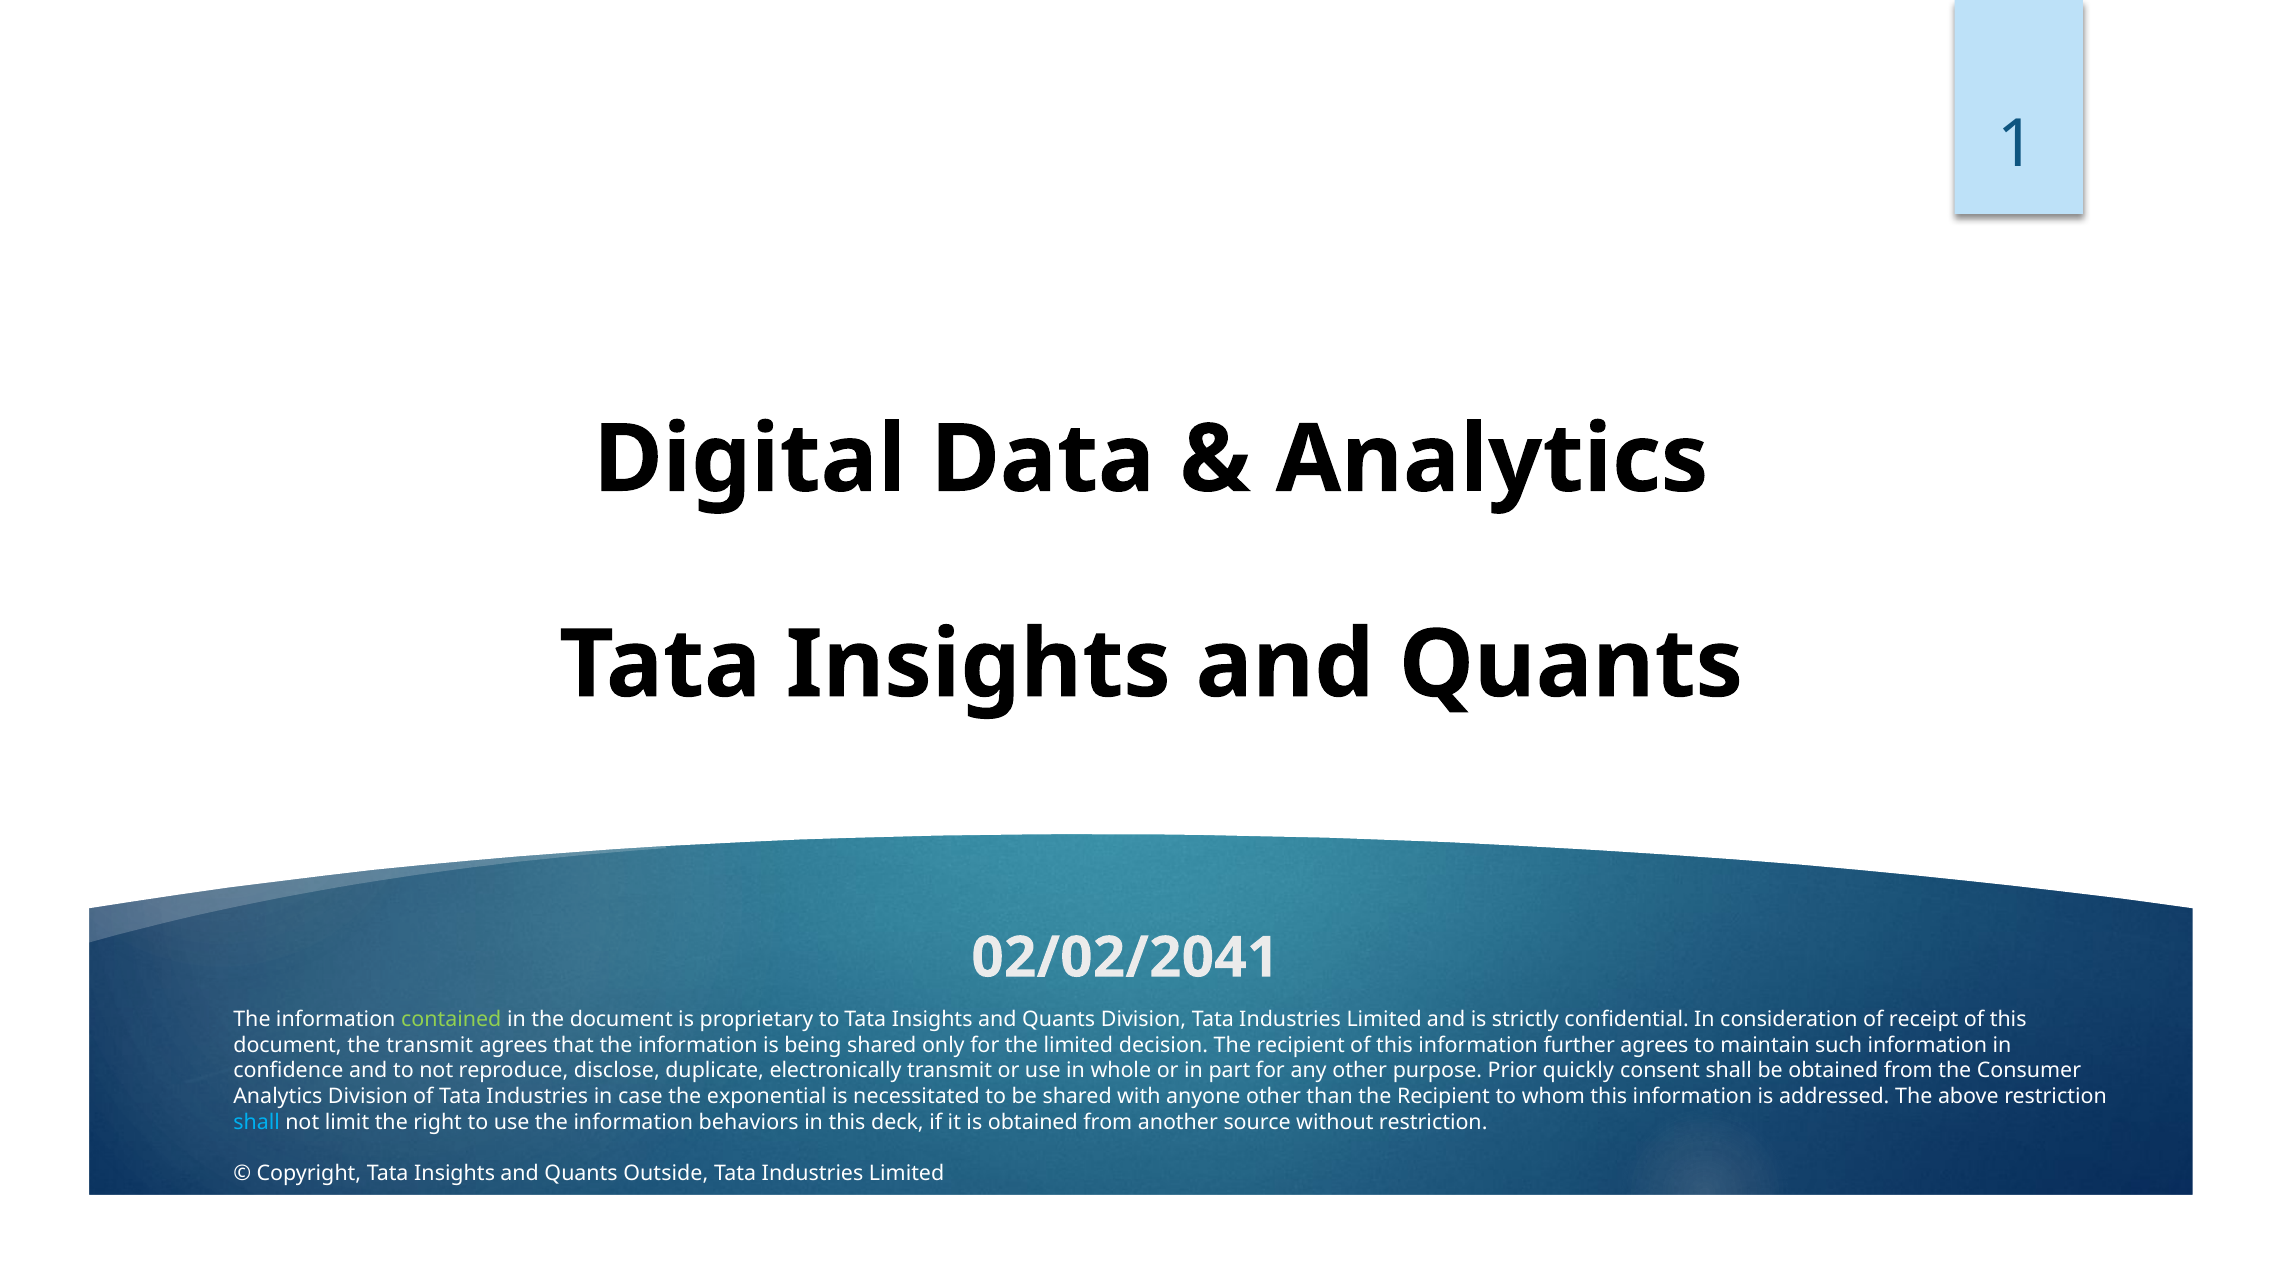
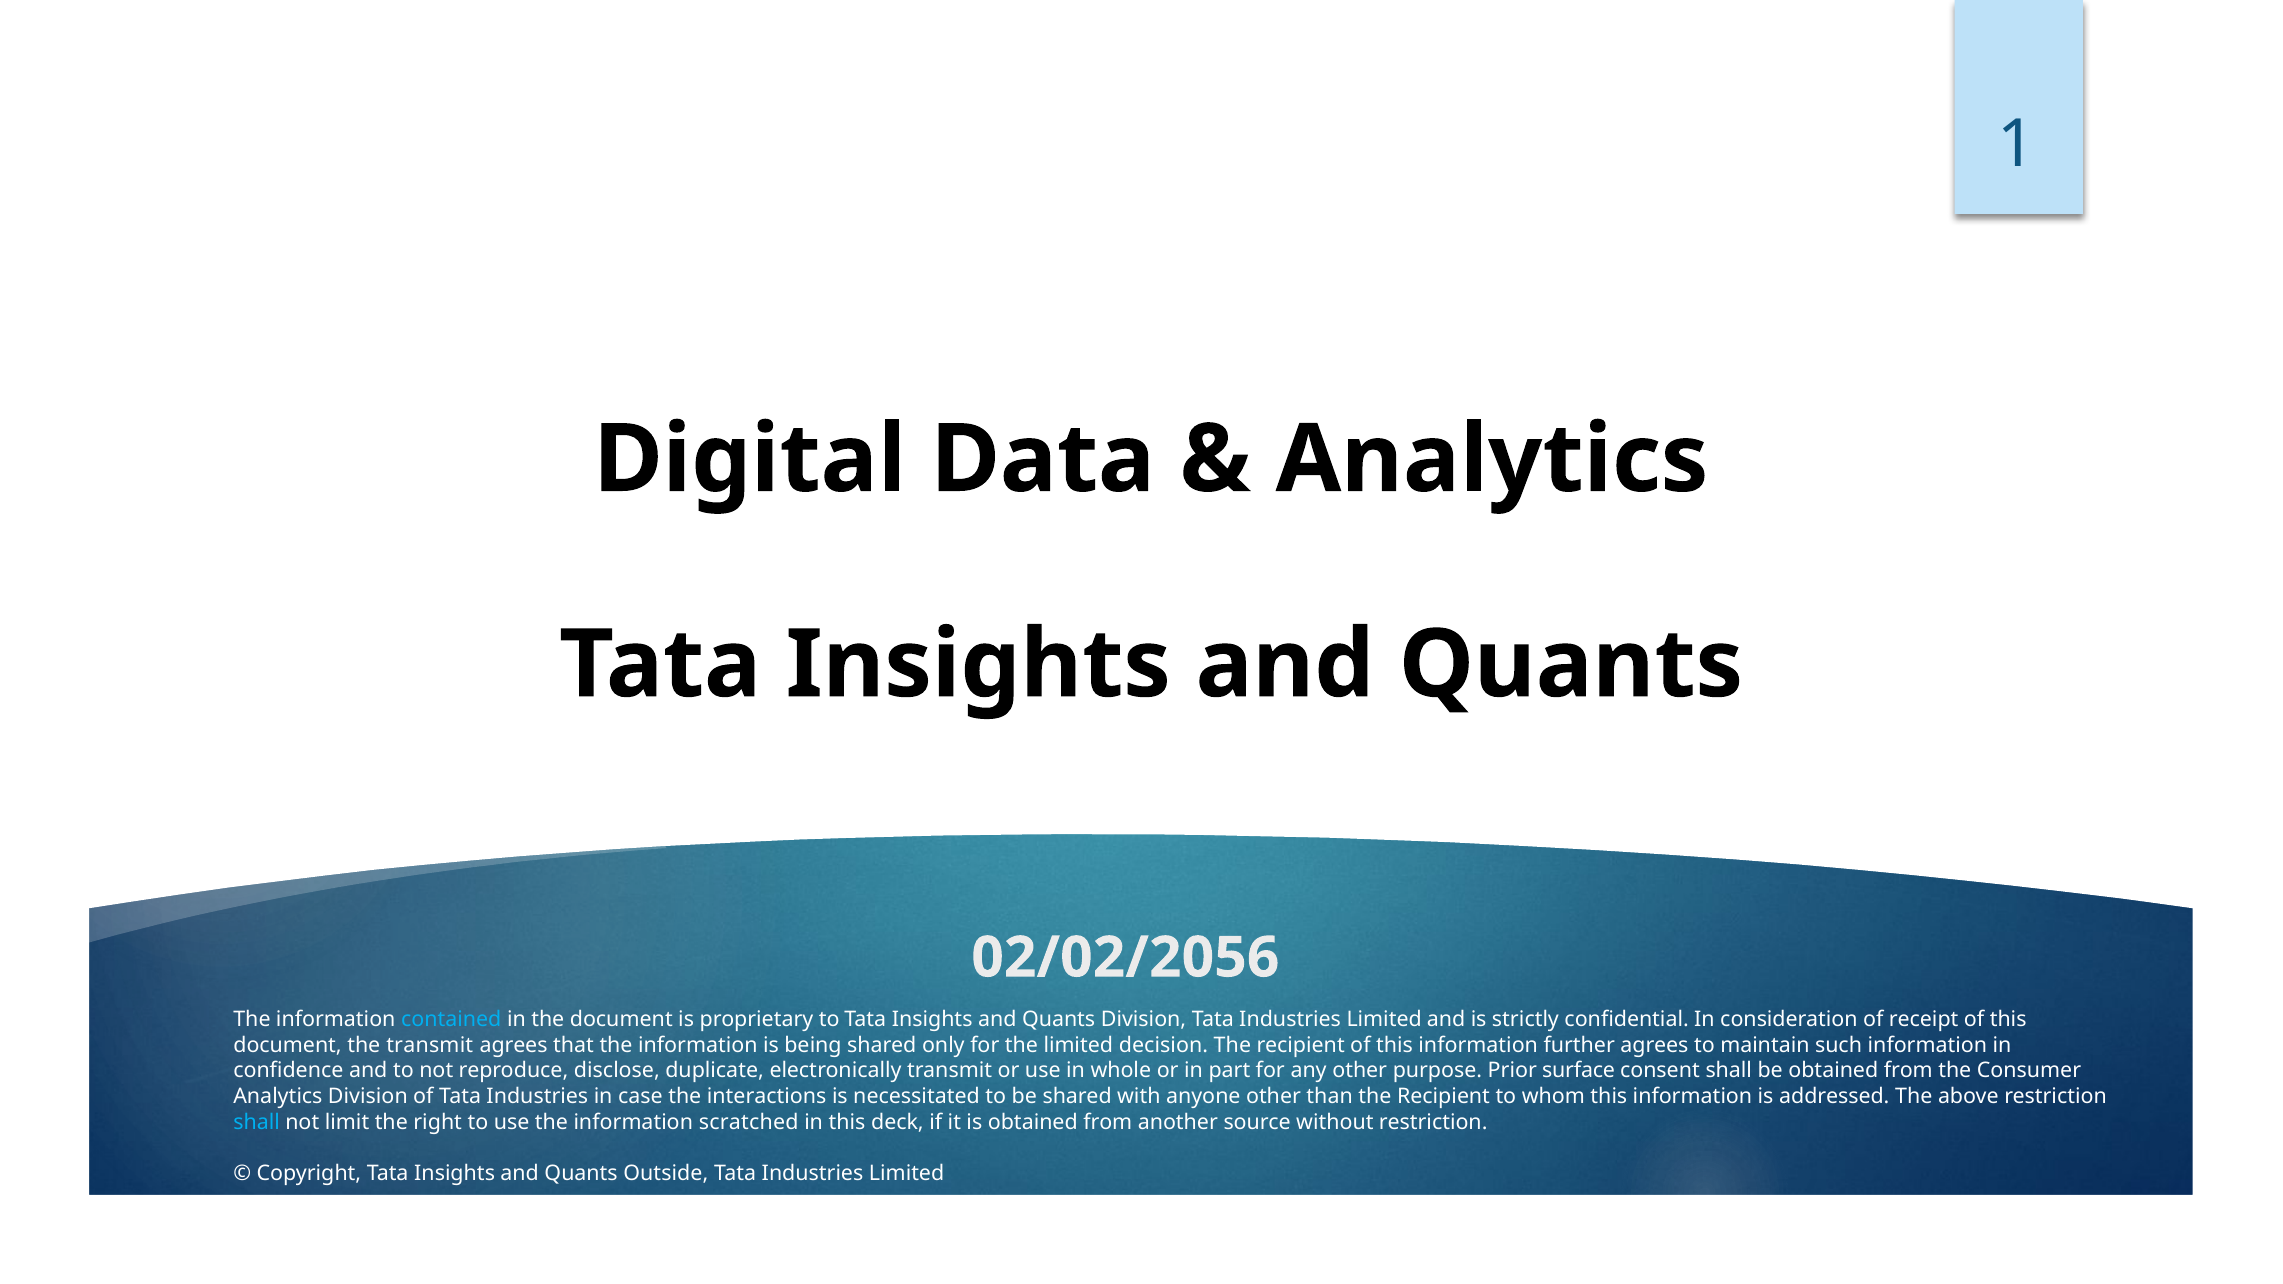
02/02/2041: 02/02/2041 -> 02/02/2056
contained colour: light green -> light blue
quickly: quickly -> surface
exponential: exponential -> interactions
behaviors: behaviors -> scratched
